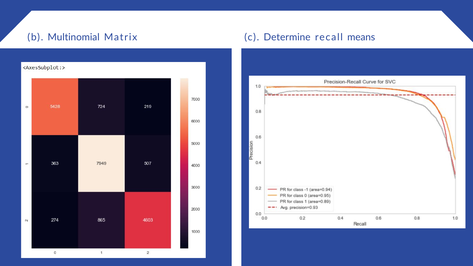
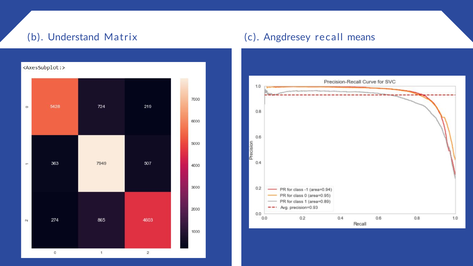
Multinomial: Multinomial -> Understand
Determine: Determine -> Angdresey
